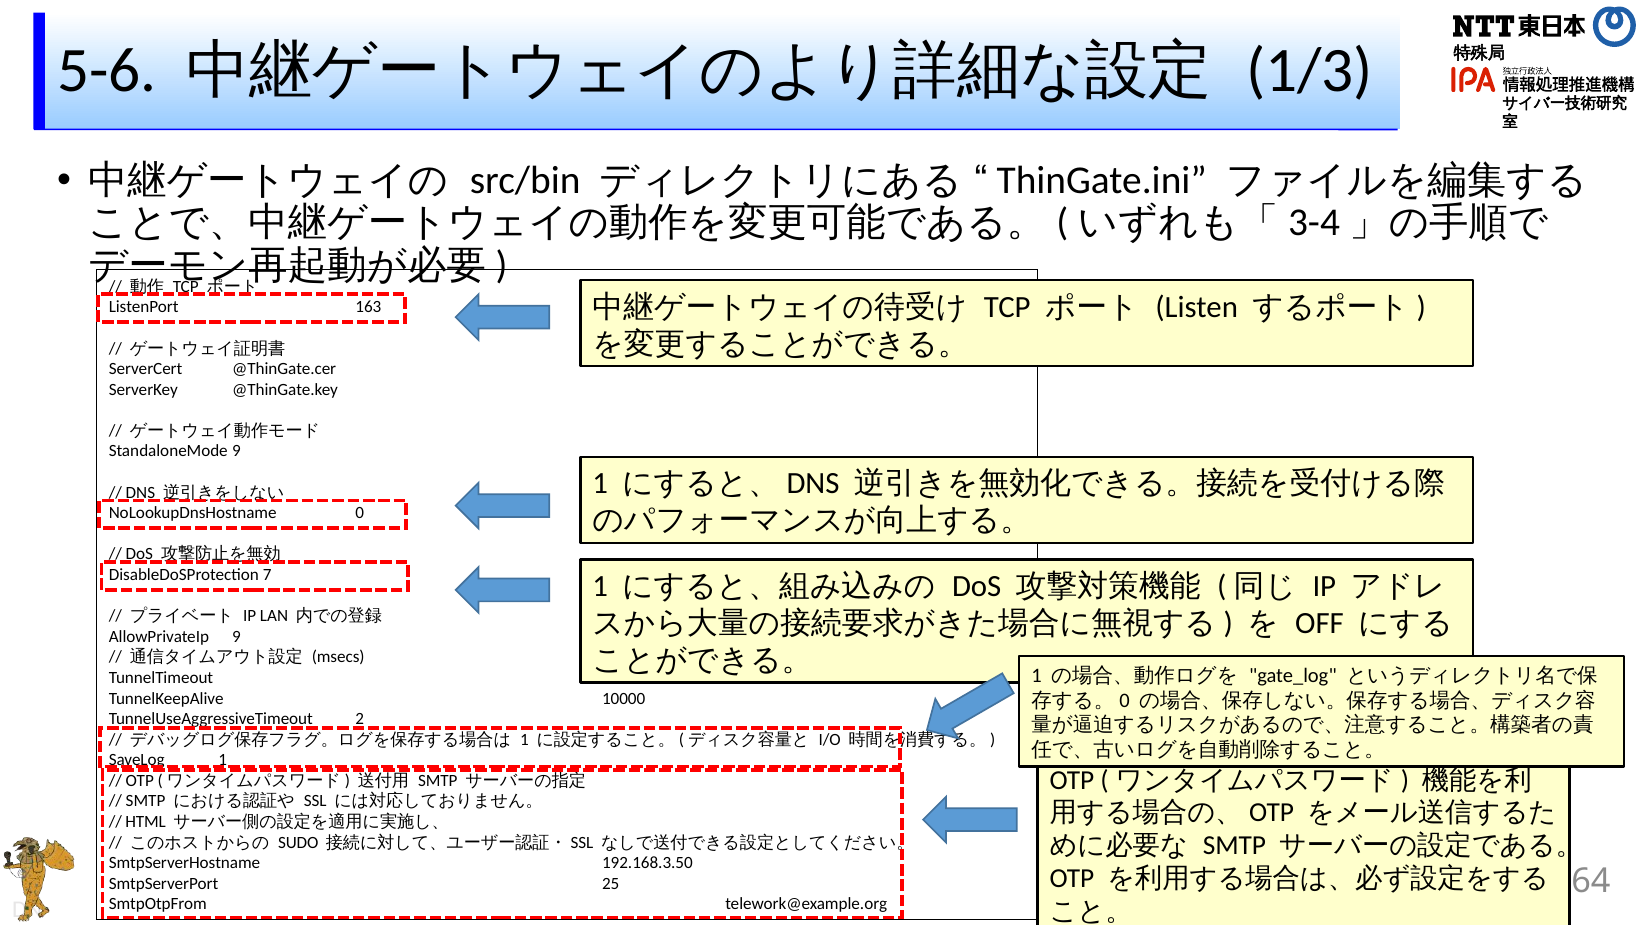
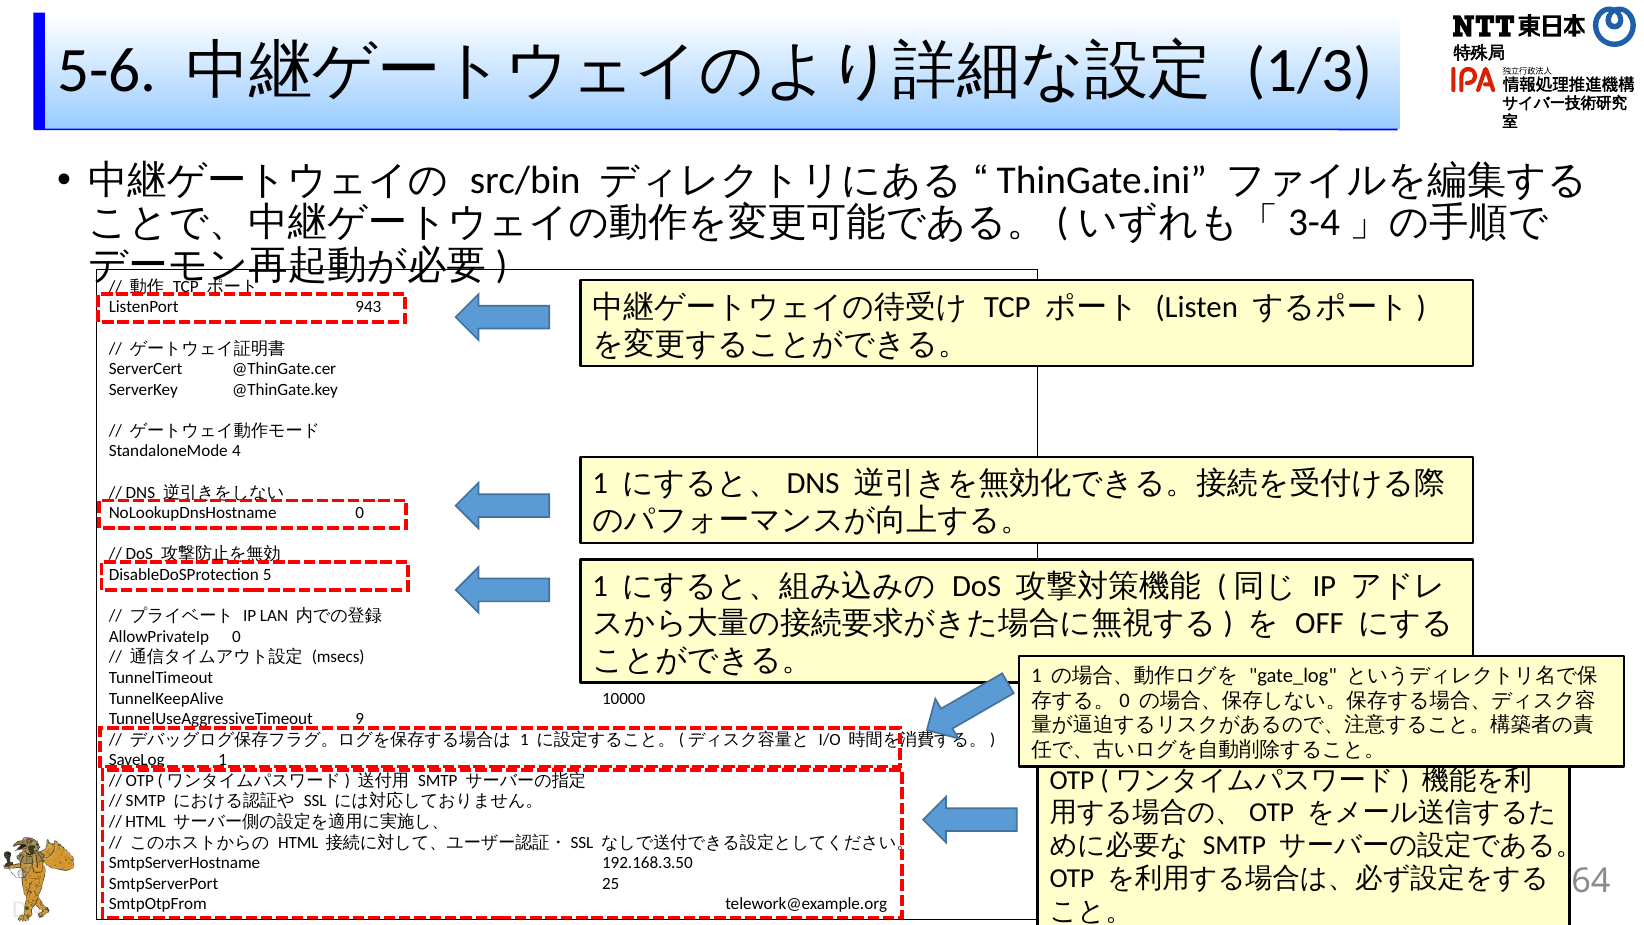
163: 163 -> 943
StandaloneMode 9: 9 -> 4
7: 7 -> 5
AllowPrivateIp 9: 9 -> 0
2: 2 -> 9
SUDO at (298, 842): SUDO -> HTML
